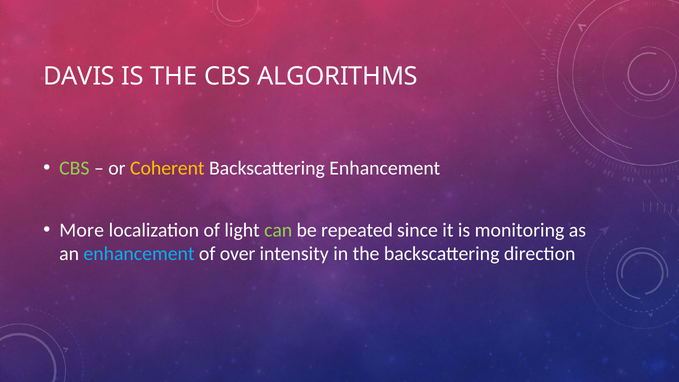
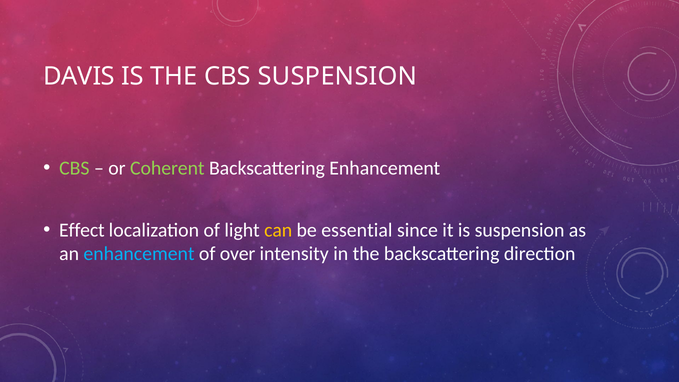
CBS ALGORITHMS: ALGORITHMS -> SUSPENSION
Coherent colour: yellow -> light green
More: More -> Effect
can colour: light green -> yellow
repeated: repeated -> essential
is monitoring: monitoring -> suspension
